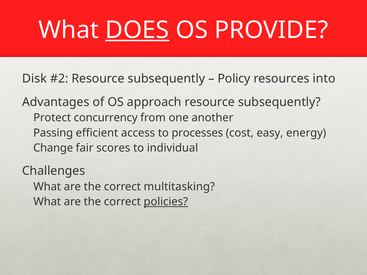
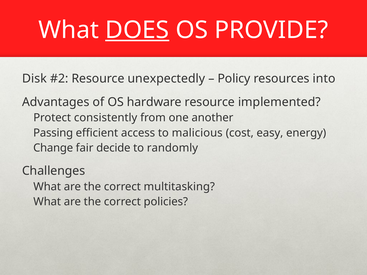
subsequently at (166, 79): subsequently -> unexpectedly
approach: approach -> hardware
subsequently at (279, 102): subsequently -> implemented
concurrency: concurrency -> consistently
processes: processes -> malicious
scores: scores -> decide
individual: individual -> randomly
policies underline: present -> none
